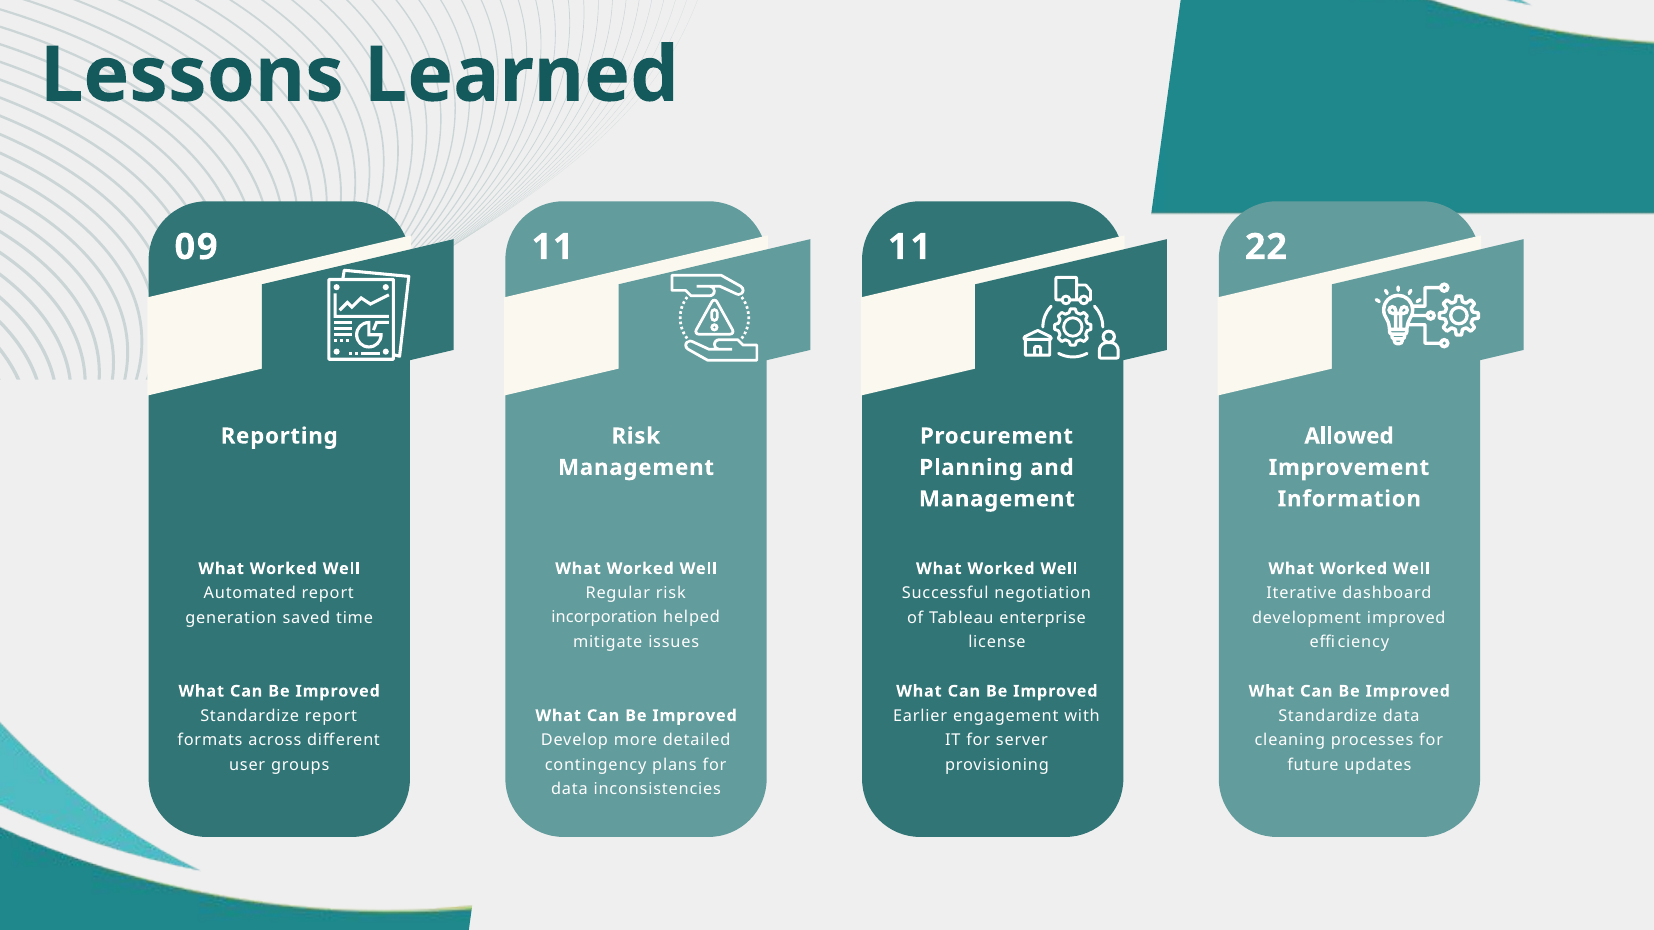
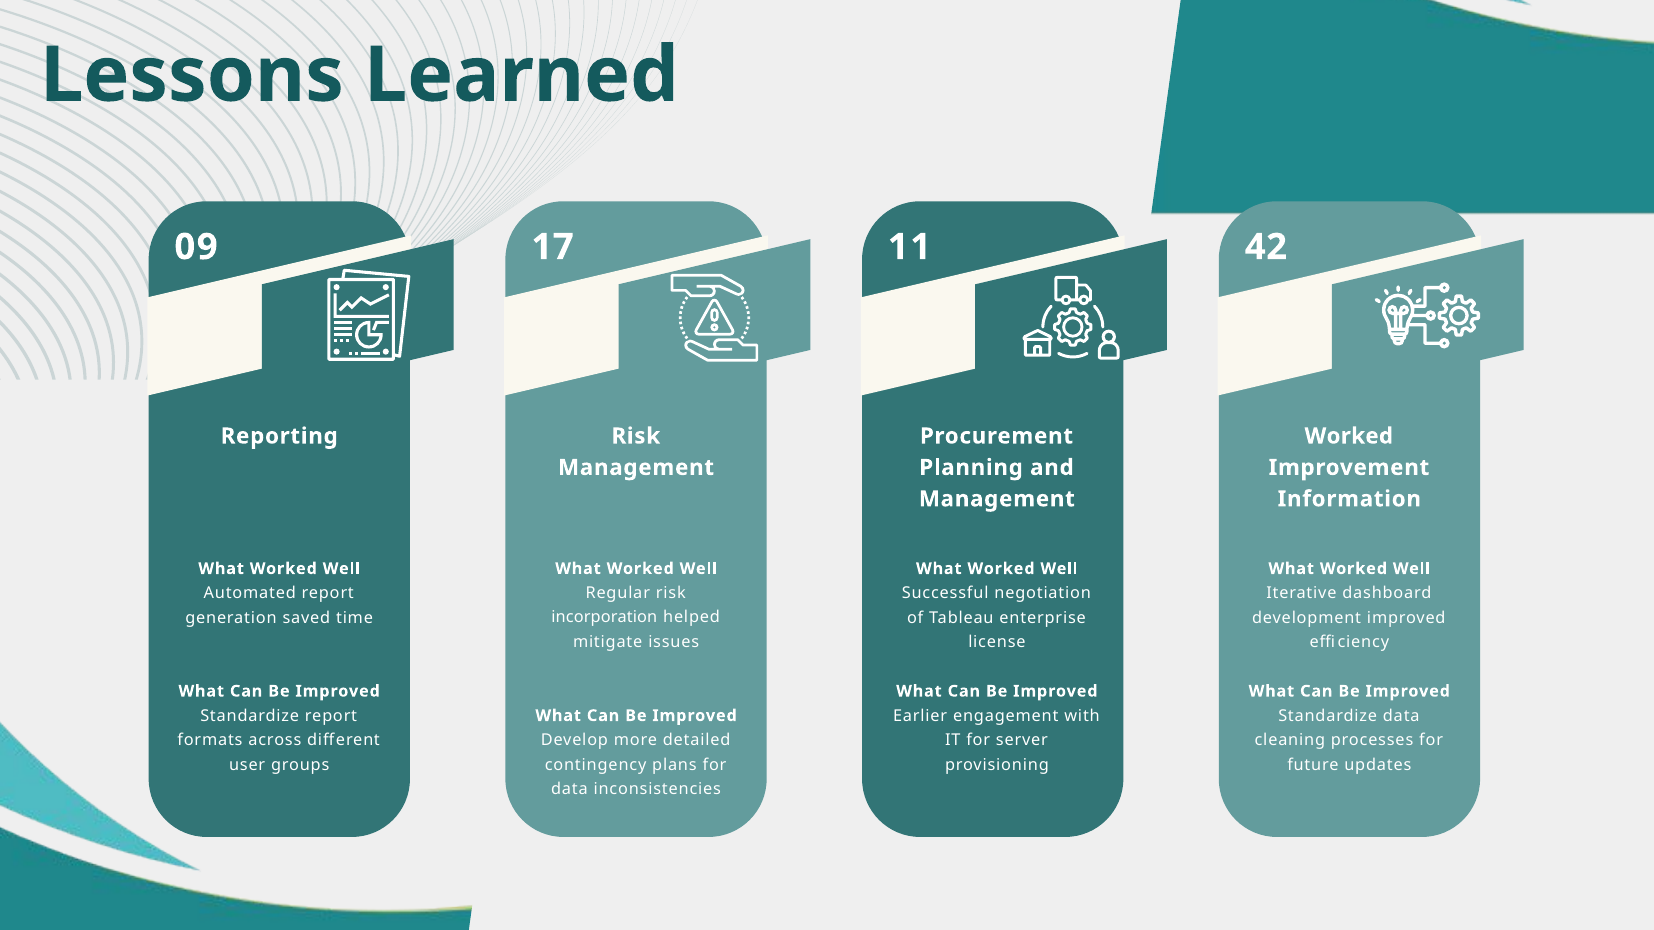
09 11: 11 -> 17
22: 22 -> 42
Allowed at (1349, 436): Allowed -> Worked
